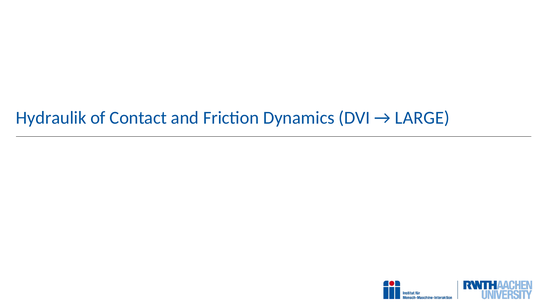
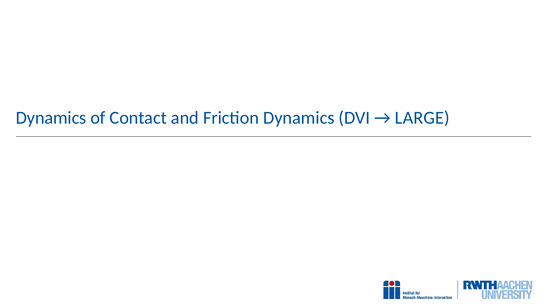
Hydraulik at (51, 118): Hydraulik -> Dynamics
